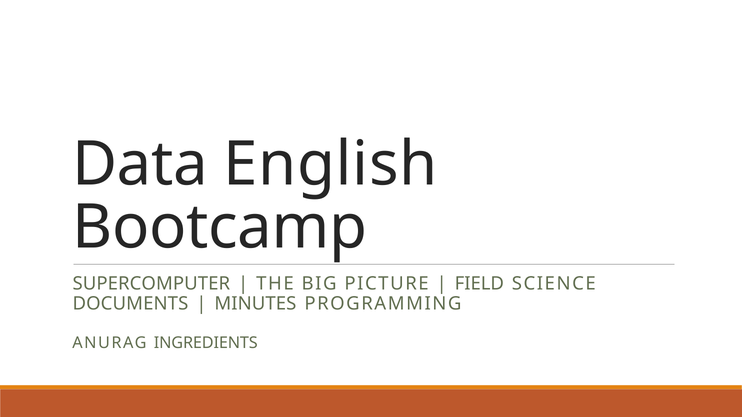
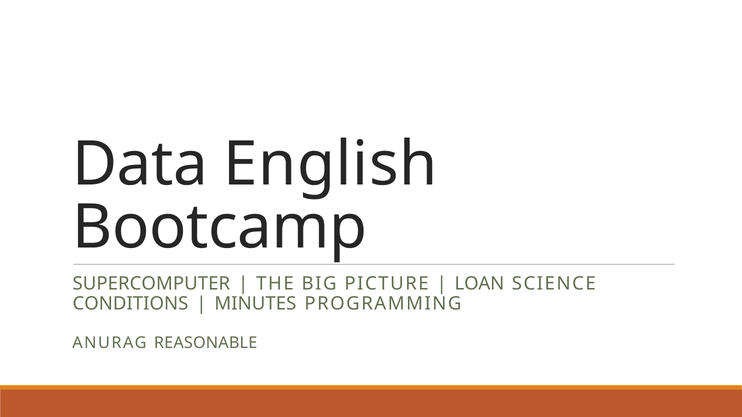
FIELD: FIELD -> LOAN
DOCUMENTS: DOCUMENTS -> CONDITIONS
INGREDIENTS: INGREDIENTS -> REASONABLE
